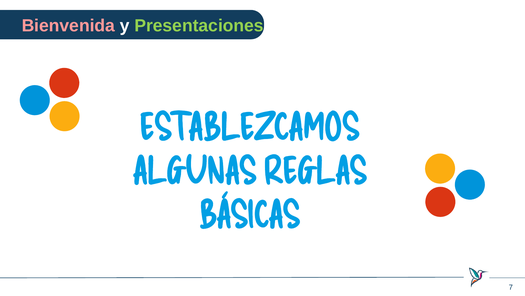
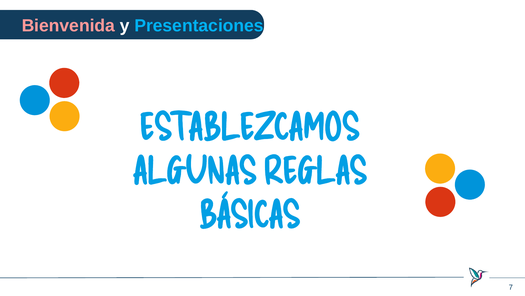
Presentaciones colour: light green -> light blue
